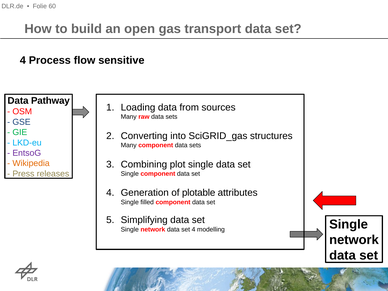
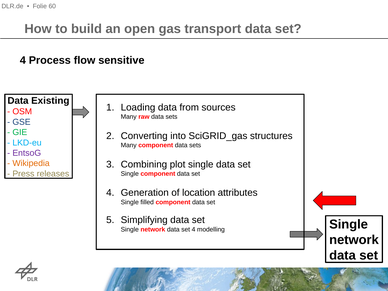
Pathway: Pathway -> Existing
plotable: plotable -> location
